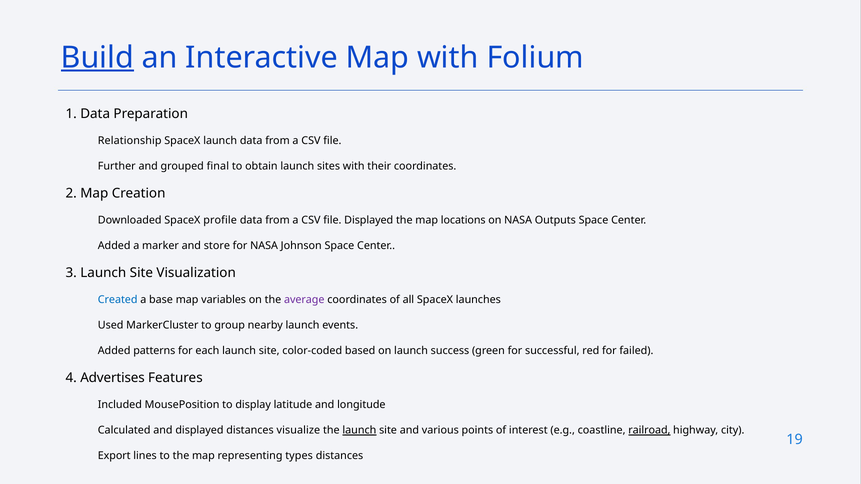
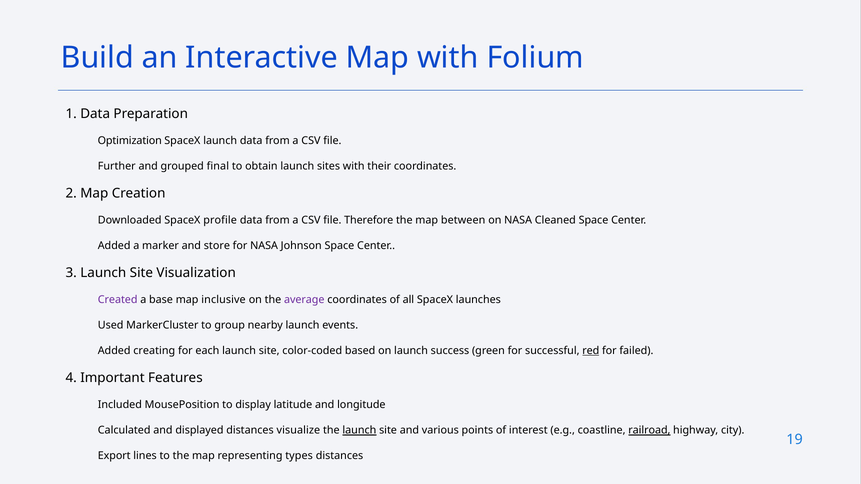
Build underline: present -> none
Relationship: Relationship -> Optimization
file Displayed: Displayed -> Therefore
locations: locations -> between
Outputs: Outputs -> Cleaned
Created colour: blue -> purple
variables: variables -> inclusive
patterns: patterns -> creating
red underline: none -> present
Advertises: Advertises -> Important
